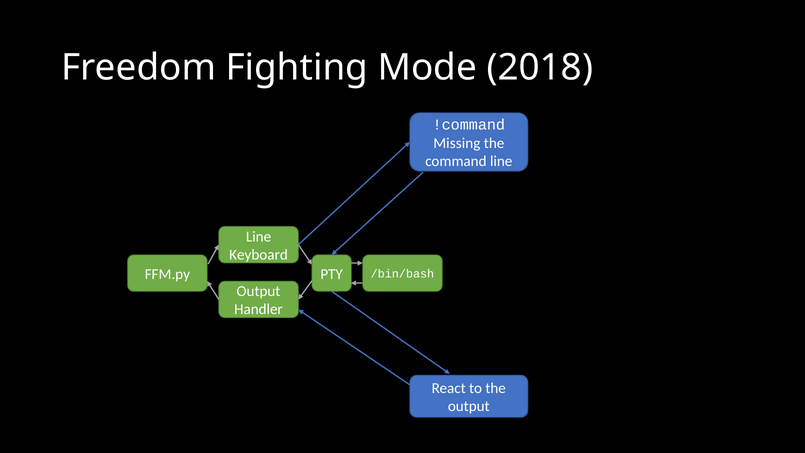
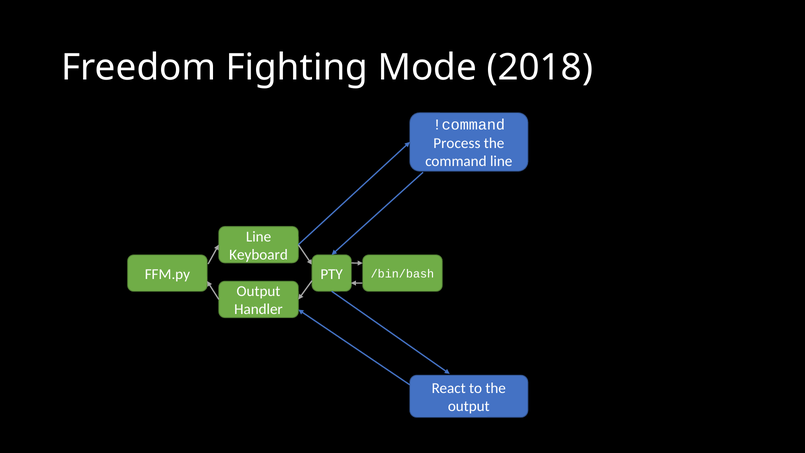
Missing: Missing -> Process
